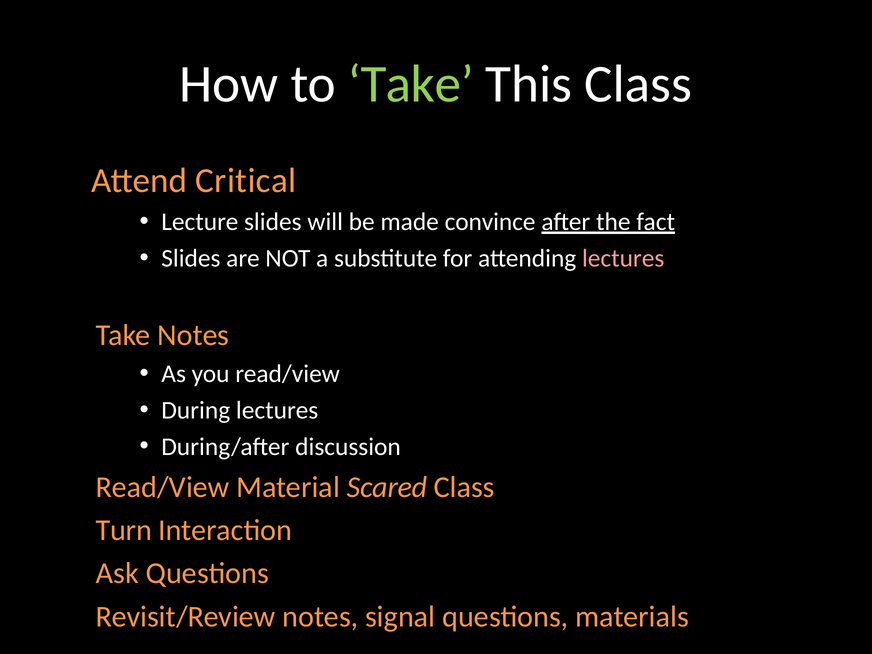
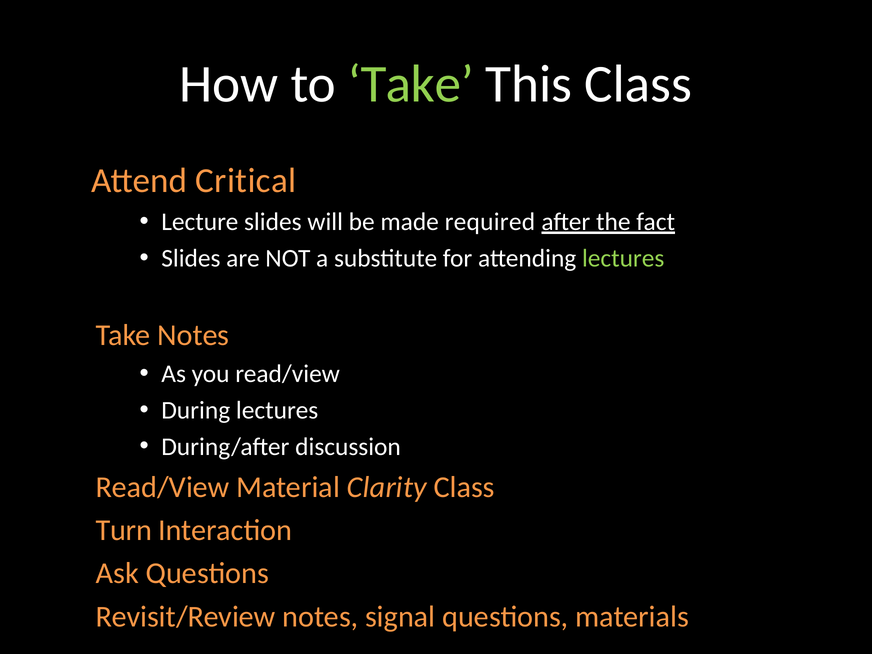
convince: convince -> required
lectures at (623, 258) colour: pink -> light green
Scared: Scared -> Clarity
